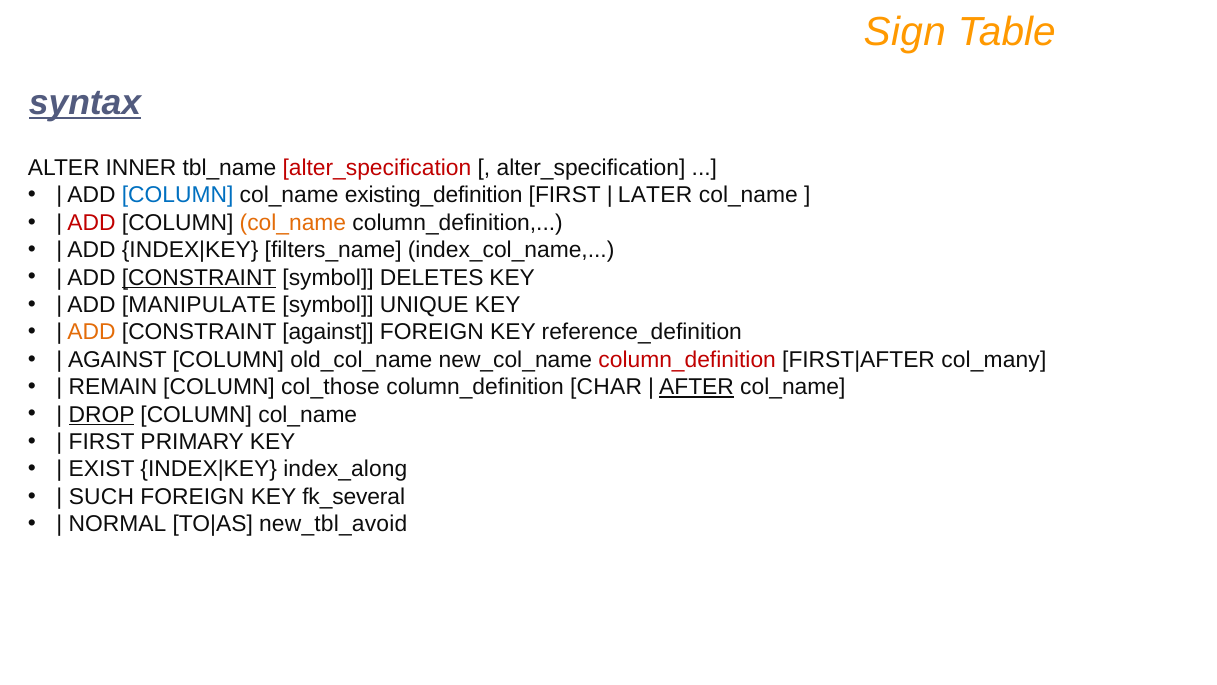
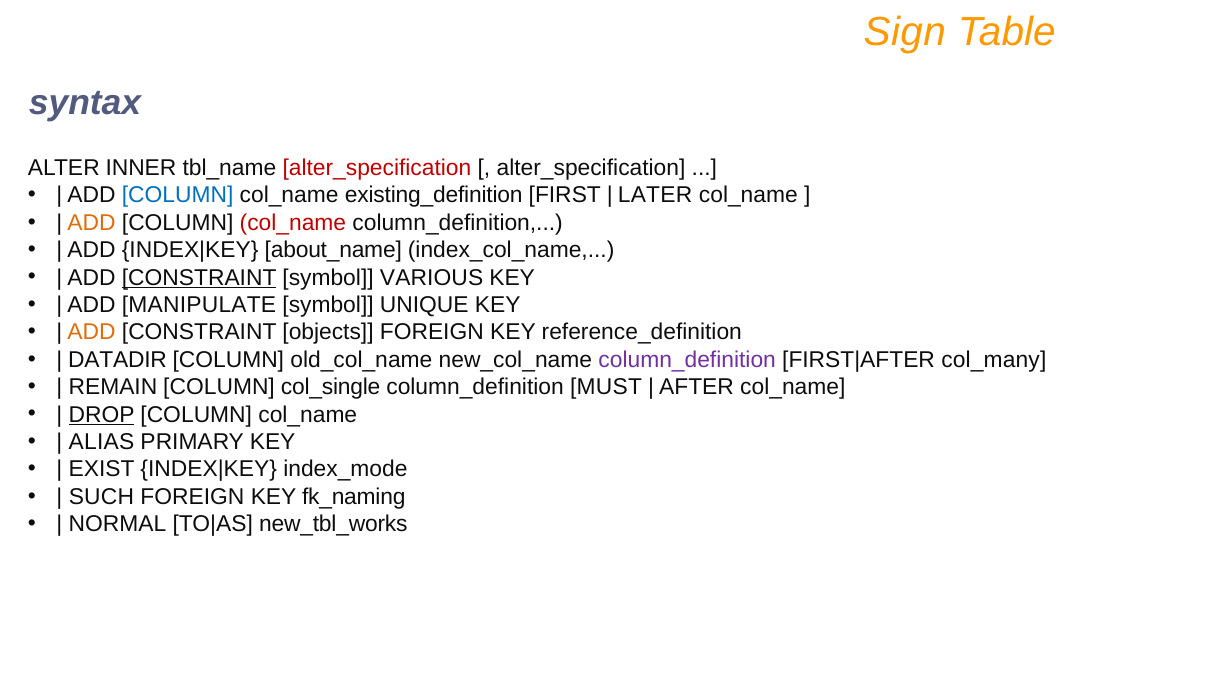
syntax underline: present -> none
ADD at (92, 223) colour: red -> orange
col_name at (293, 223) colour: orange -> red
filters_name: filters_name -> about_name
DELETES: DELETES -> VARIOUS
CONSTRAINT against: against -> objects
AGAINST at (118, 360): AGAINST -> DATADIR
column_definition at (687, 360) colour: red -> purple
col_those: col_those -> col_single
CHAR: CHAR -> MUST
AFTER underline: present -> none
FIRST at (102, 442): FIRST -> ALIAS
index_along: index_along -> index_mode
fk_several: fk_several -> fk_naming
new_tbl_avoid: new_tbl_avoid -> new_tbl_works
